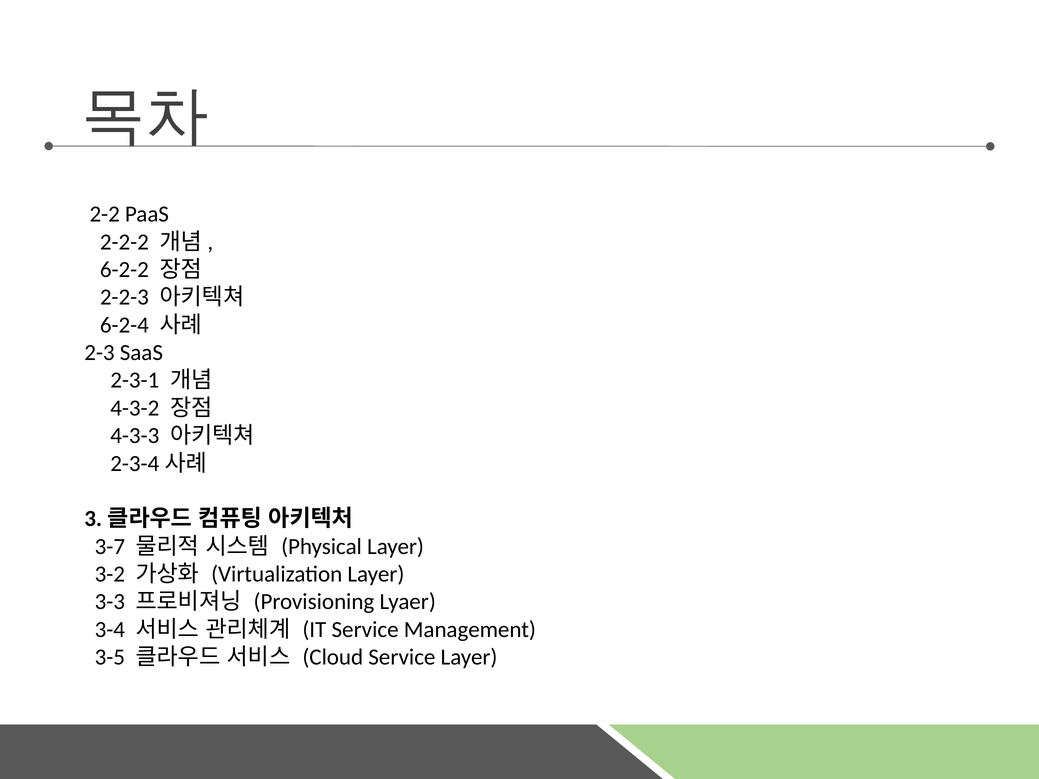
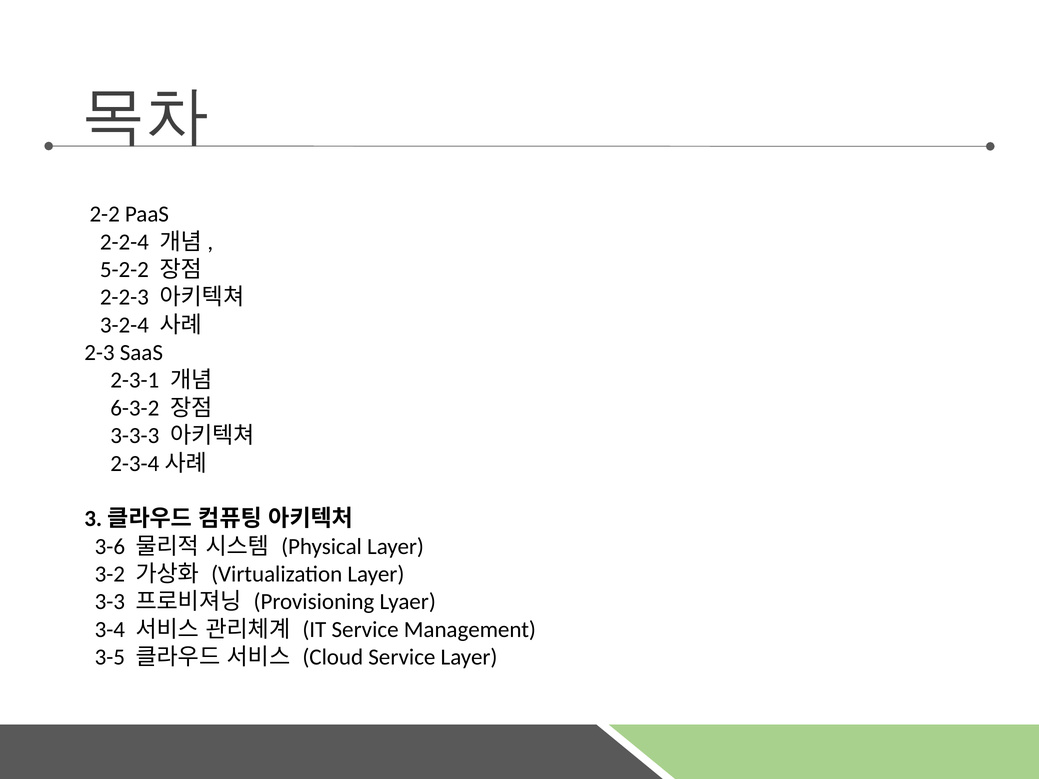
2-2-2: 2-2-2 -> 2-2-4
6-2-2: 6-2-2 -> 5-2-2
6-2-4: 6-2-4 -> 3-2-4
4-3-2: 4-3-2 -> 6-3-2
4-3-3: 4-3-3 -> 3-3-3
3-7: 3-7 -> 3-6
